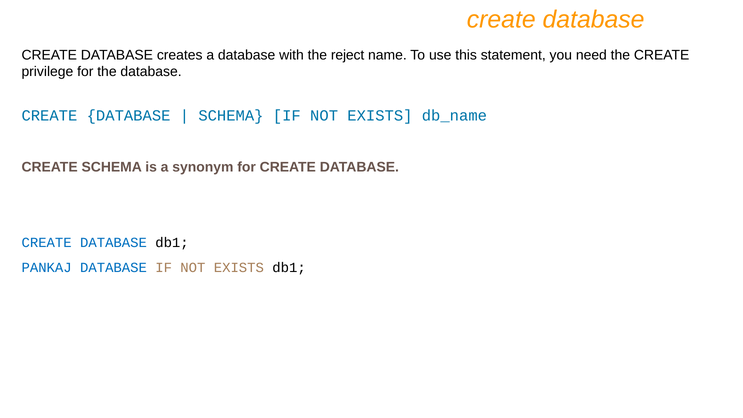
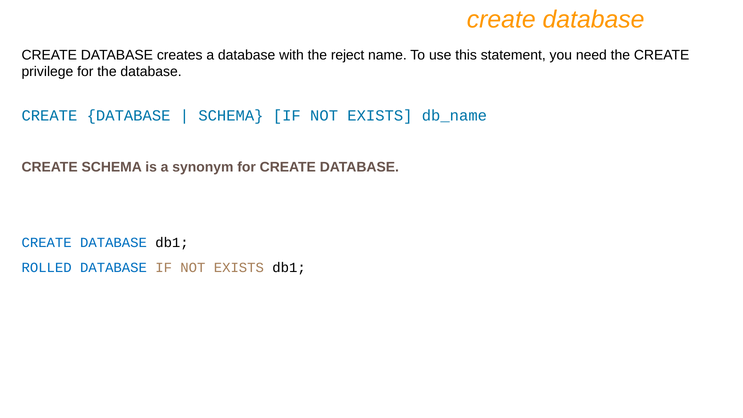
PANKAJ: PANKAJ -> ROLLED
